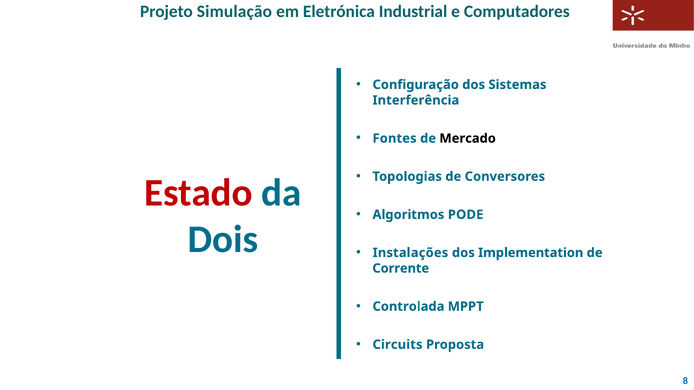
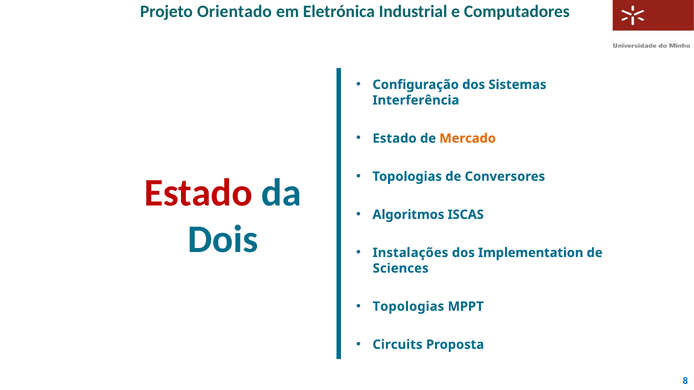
Simulação: Simulação -> Orientado
Fontes at (395, 139): Fontes -> Estado
Mercado colour: black -> orange
PODE: PODE -> ISCAS
Corrente: Corrente -> Sciences
Controlada at (408, 307): Controlada -> Topologias
